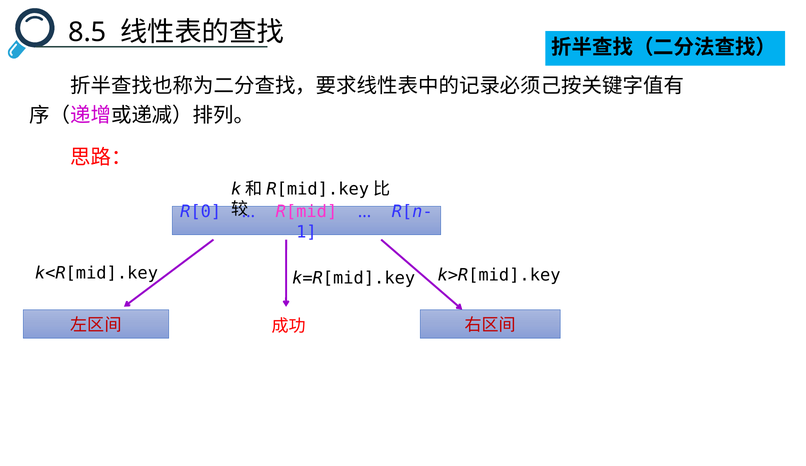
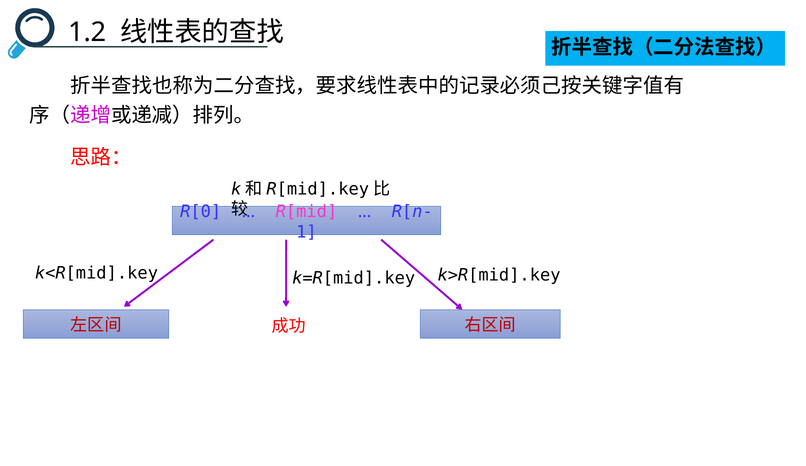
8.5: 8.5 -> 1.2
